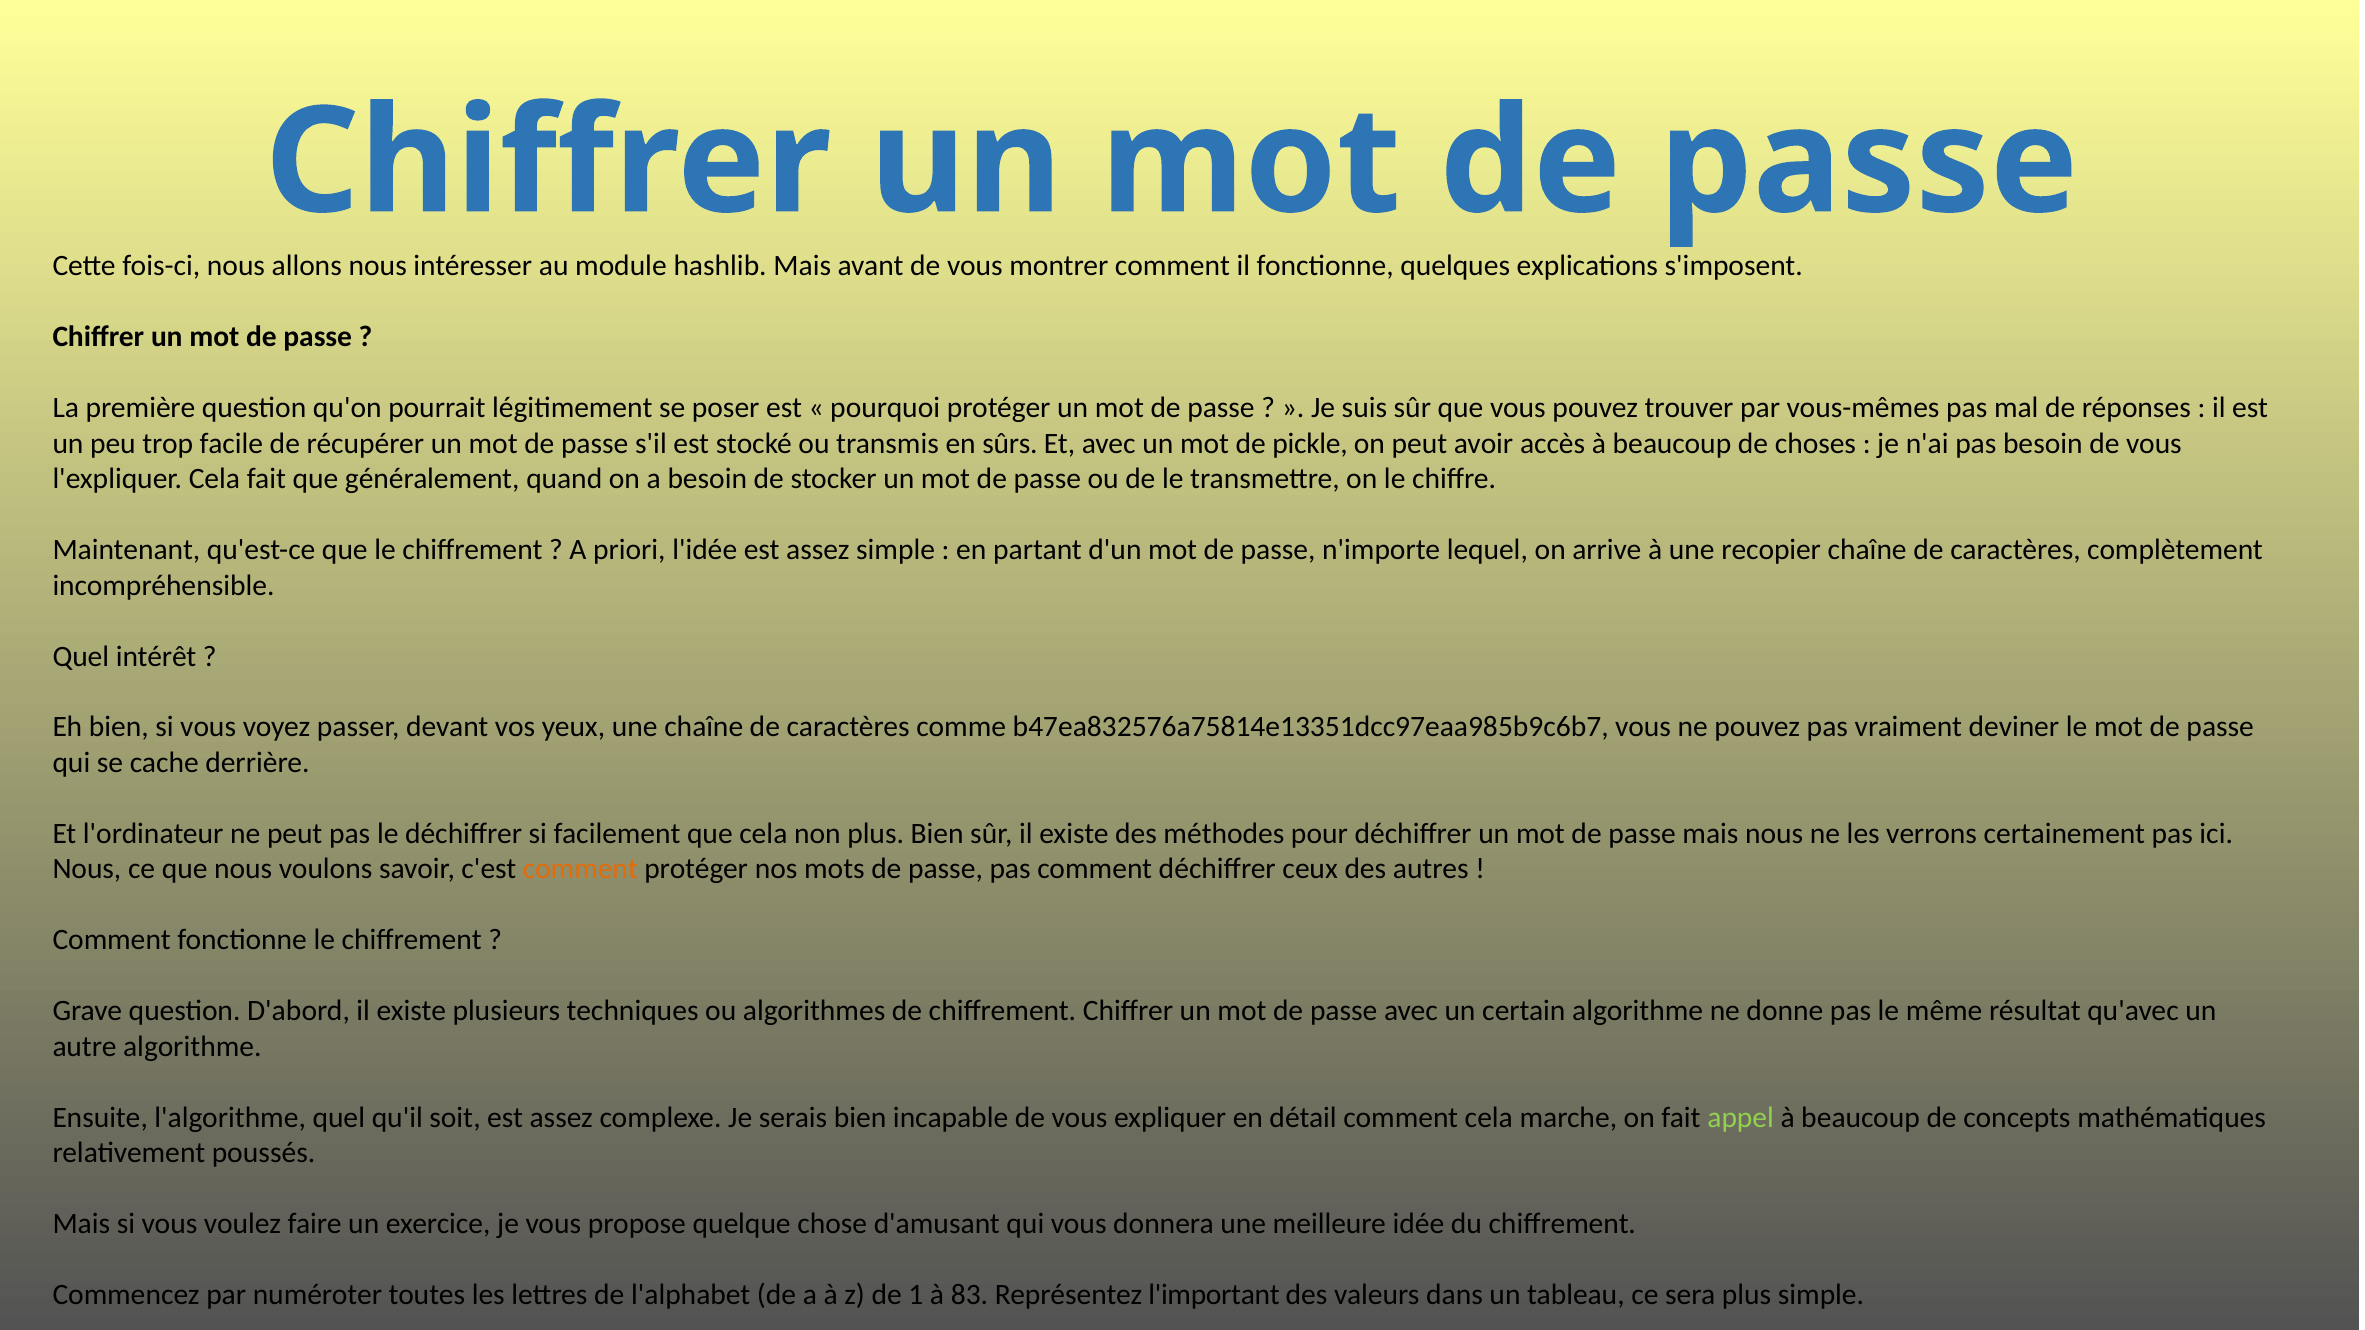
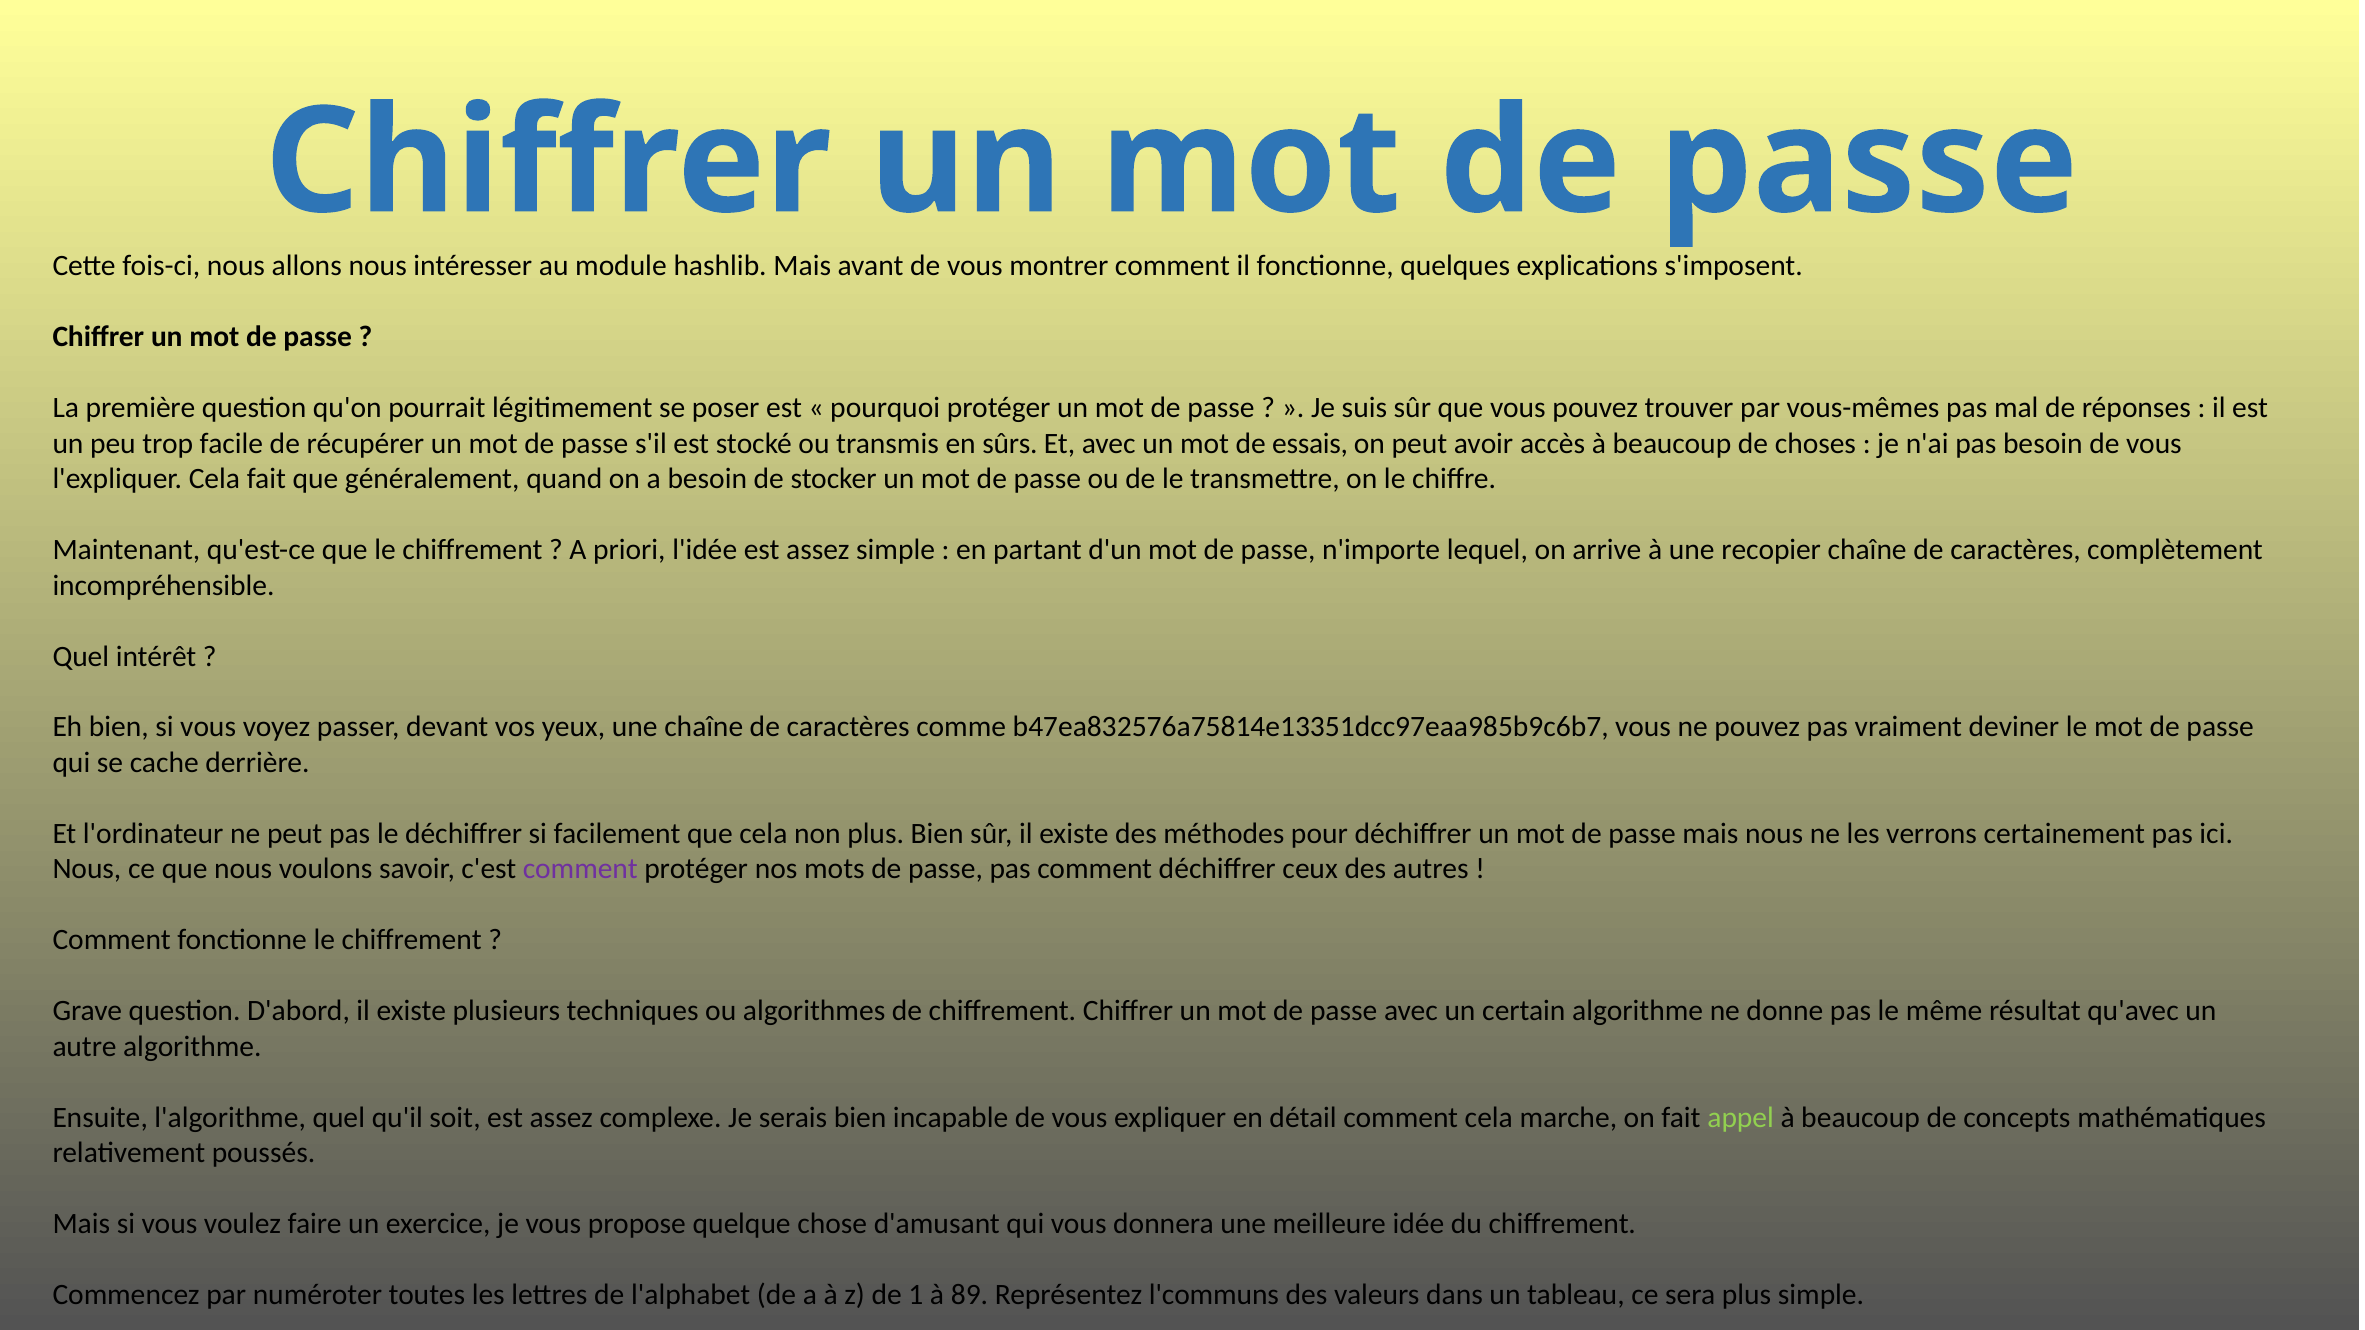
pickle: pickle -> essais
comment at (580, 869) colour: orange -> purple
83: 83 -> 89
l'important: l'important -> l'communs
